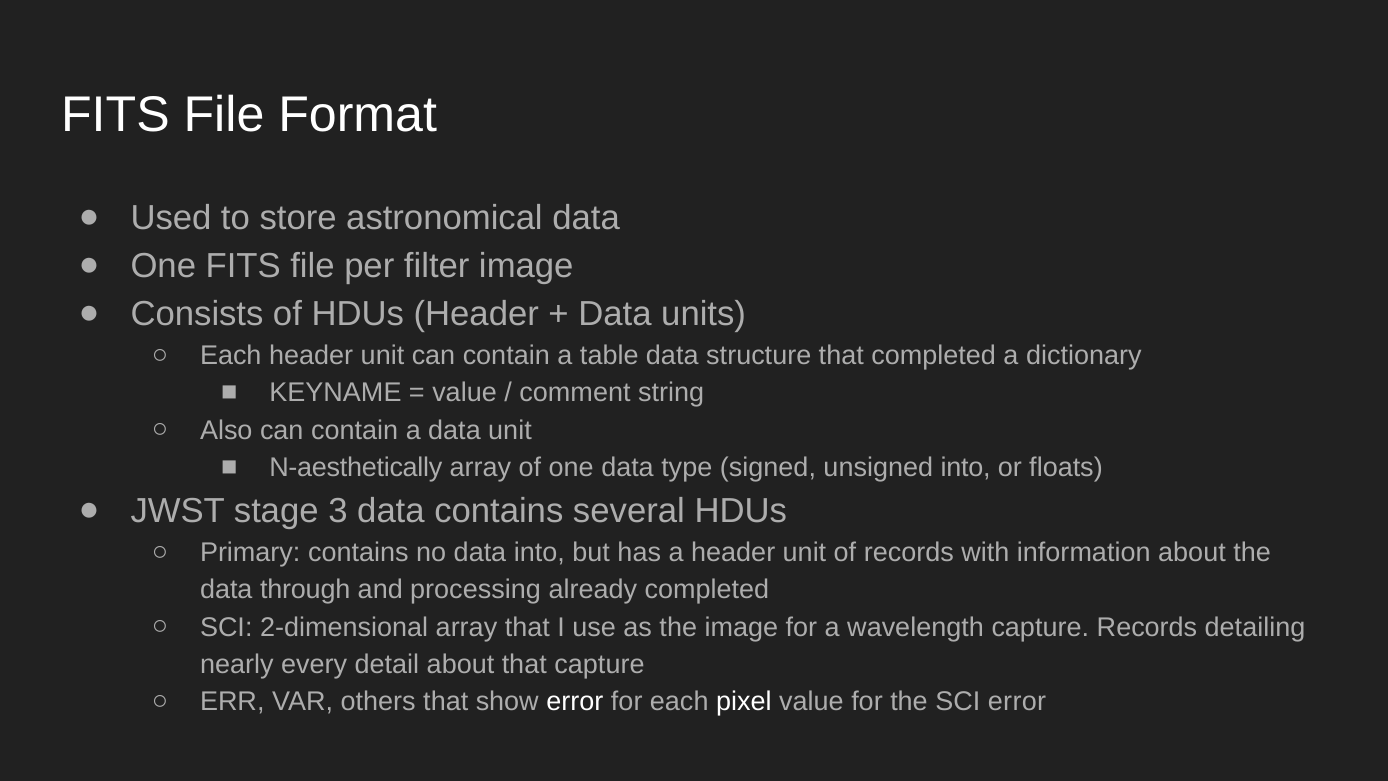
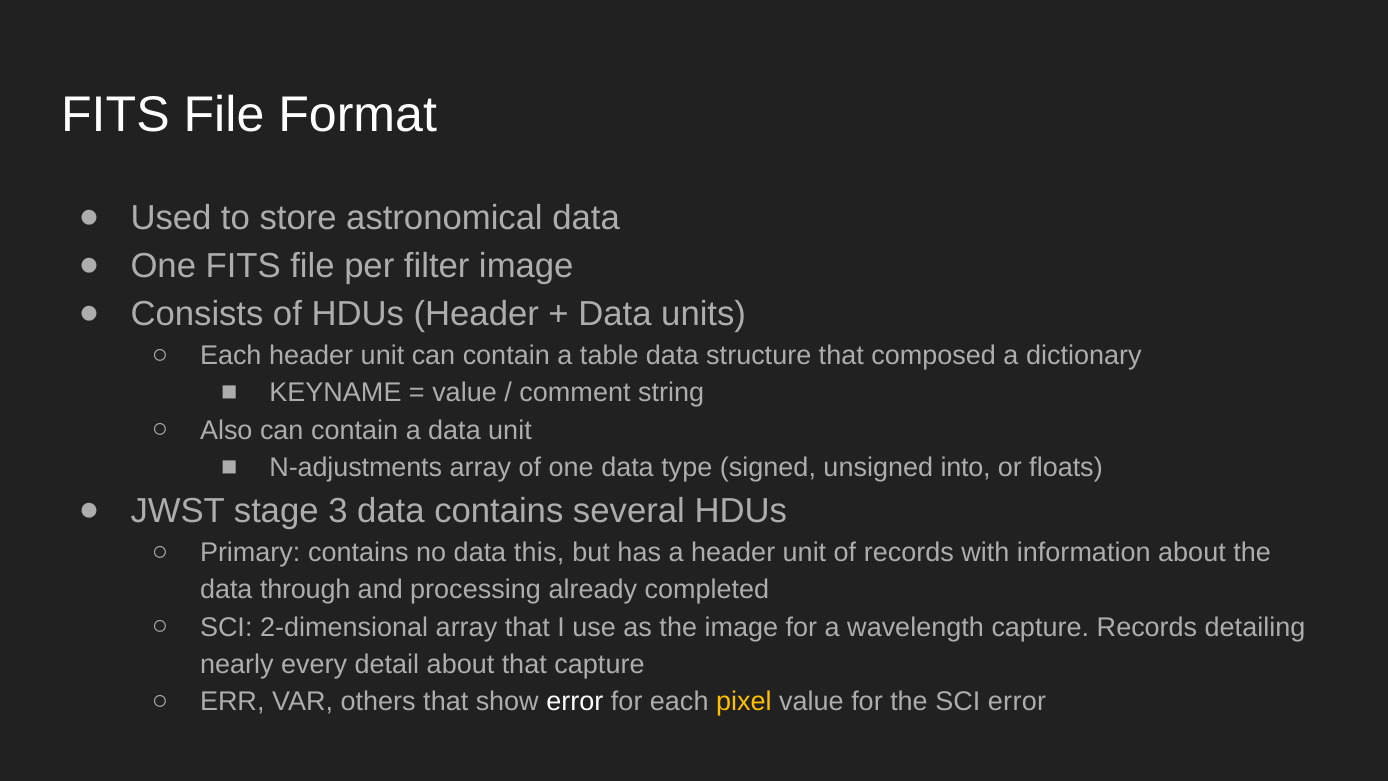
that completed: completed -> composed
N-aesthetically: N-aesthetically -> N-adjustments
data into: into -> this
pixel colour: white -> yellow
